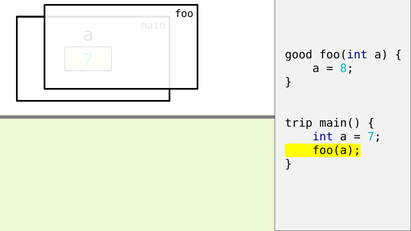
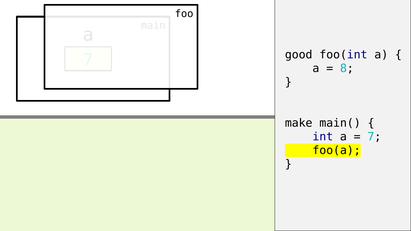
trip: trip -> make
